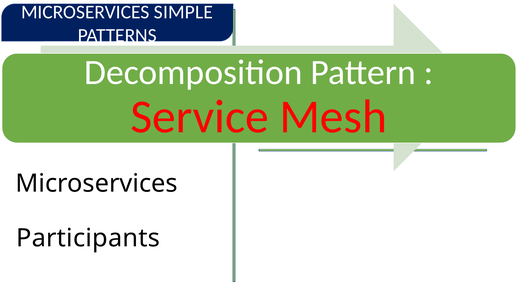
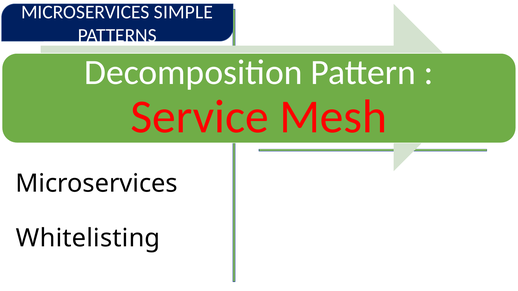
Participants: Participants -> Whitelisting
